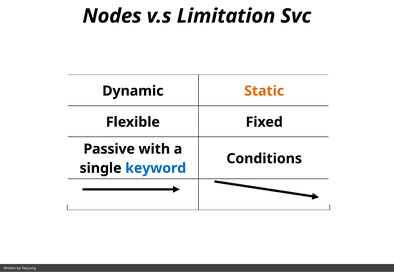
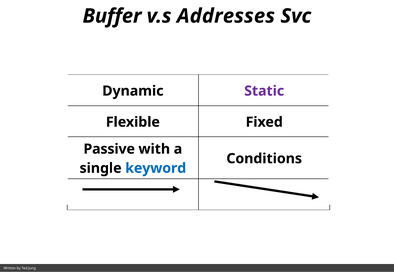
Nodes: Nodes -> Buffer
Limitation: Limitation -> Addresses
Static colour: orange -> purple
